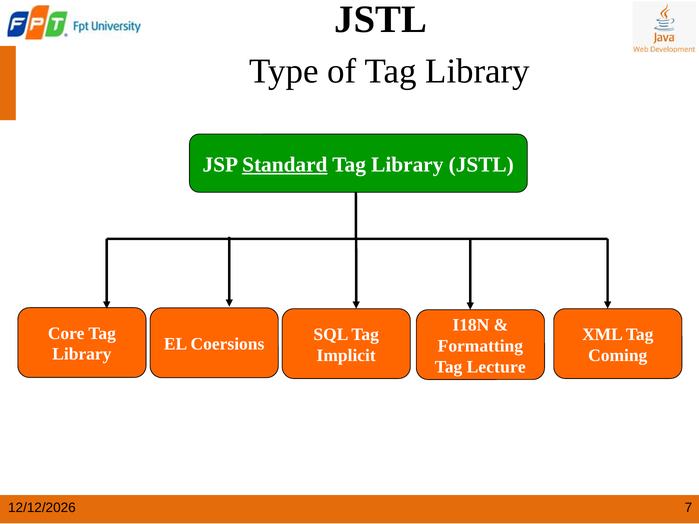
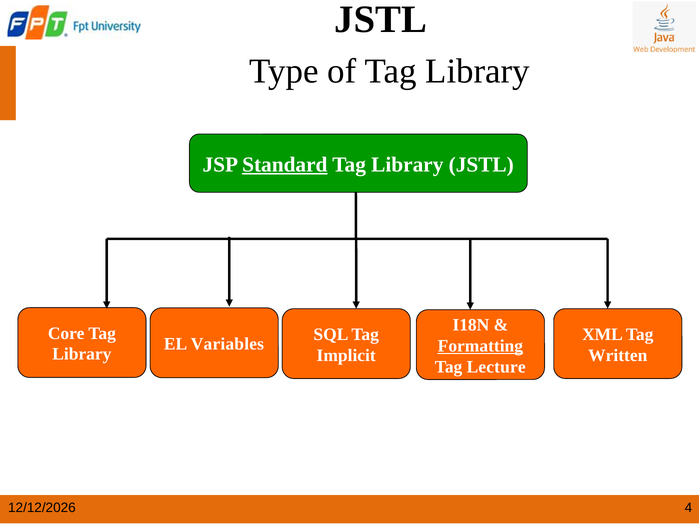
Coersions: Coersions -> Variables
Formatting underline: none -> present
Coming: Coming -> Written
7: 7 -> 4
